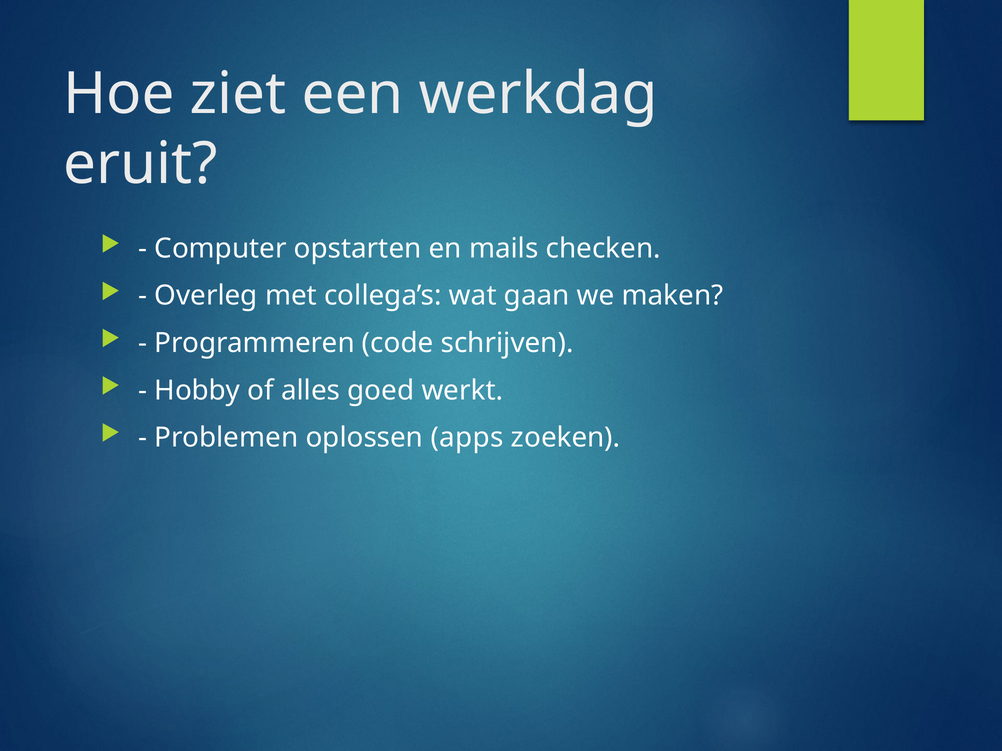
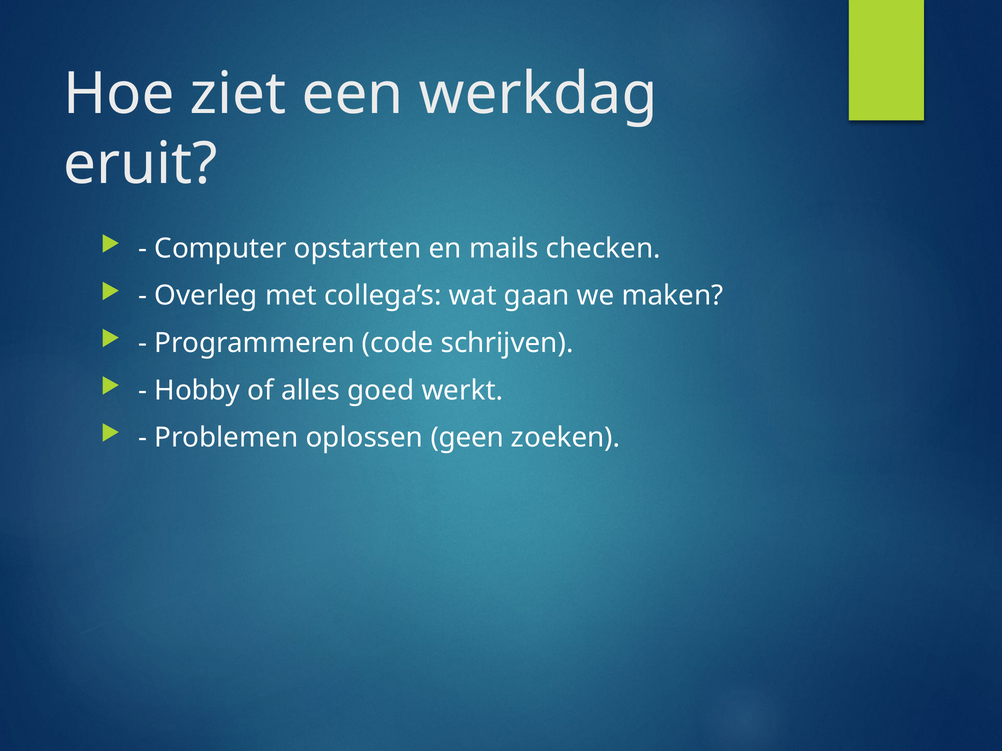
apps: apps -> geen
